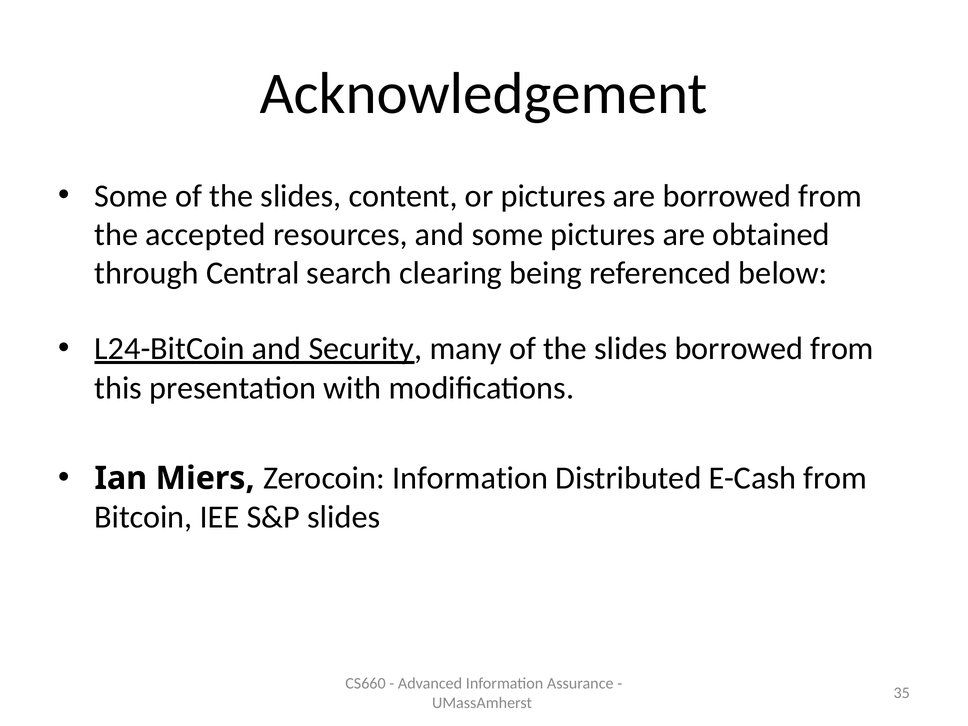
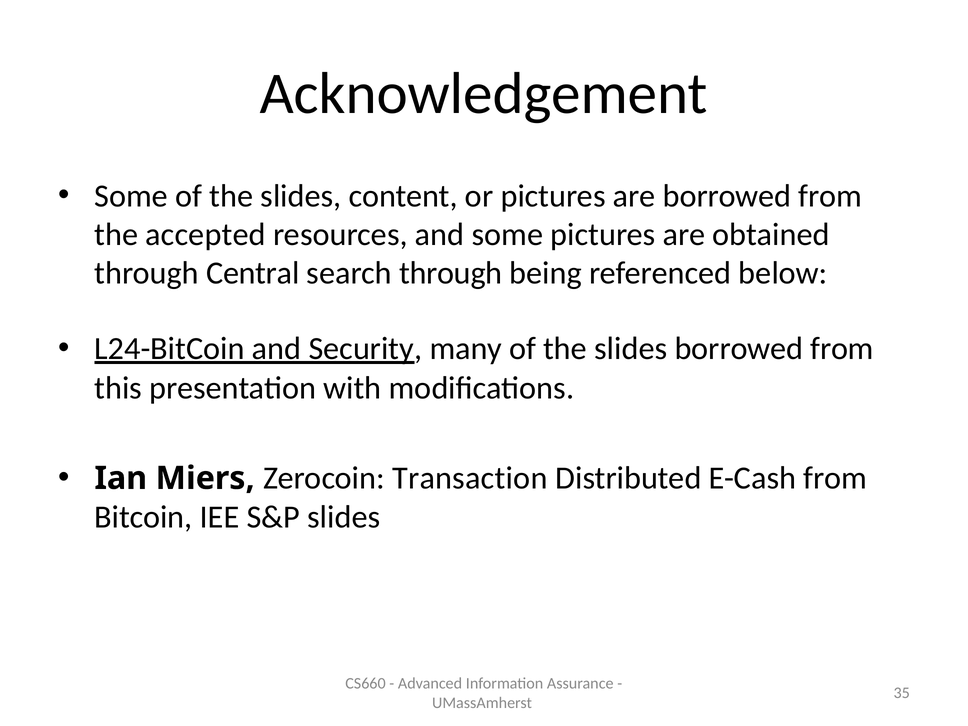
search clearing: clearing -> through
Zerocoin Information: Information -> Transaction
